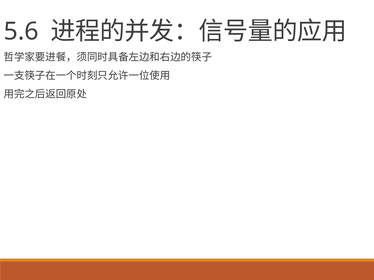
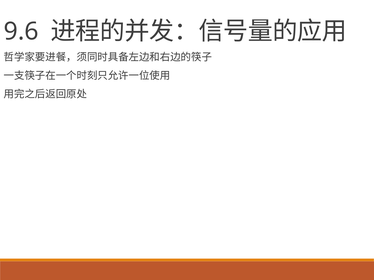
5.6: 5.6 -> 9.6
